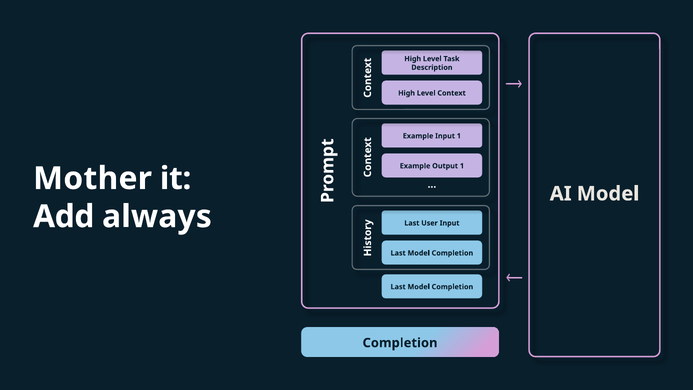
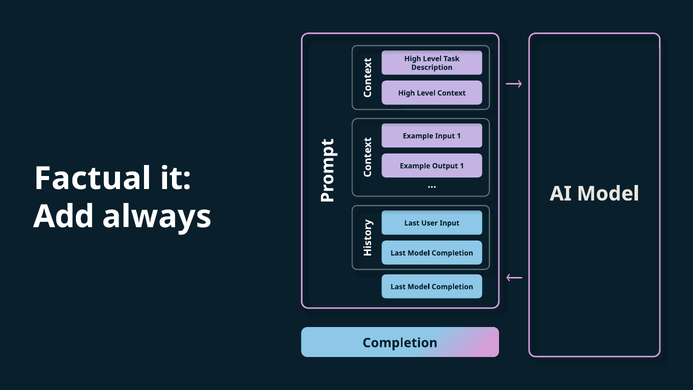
Mother: Mother -> Factual
